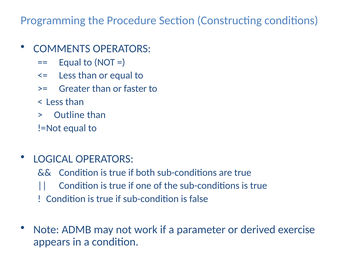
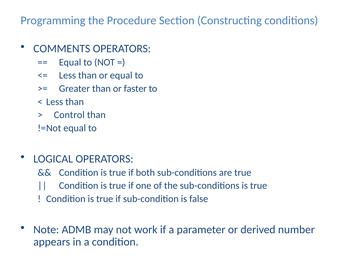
Outline: Outline -> Control
exercise: exercise -> number
